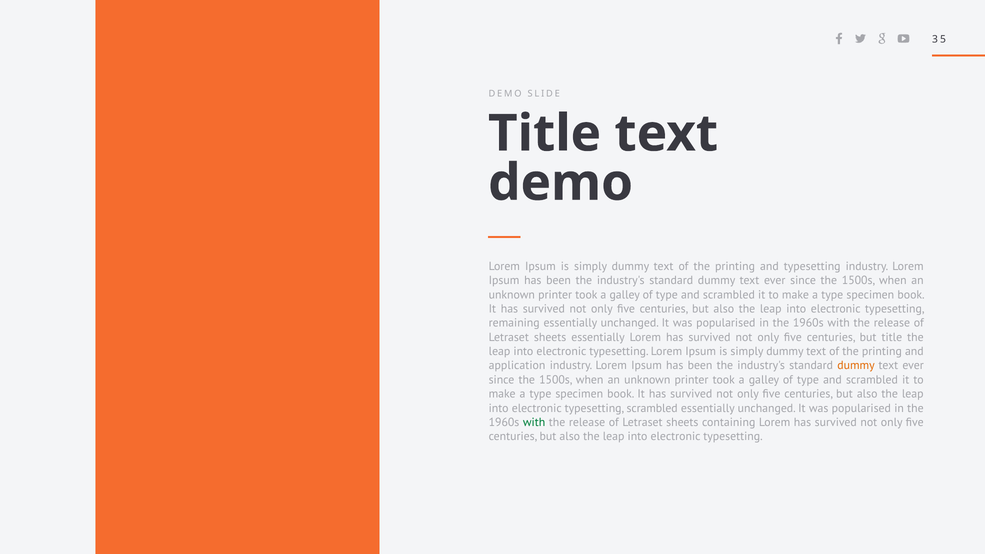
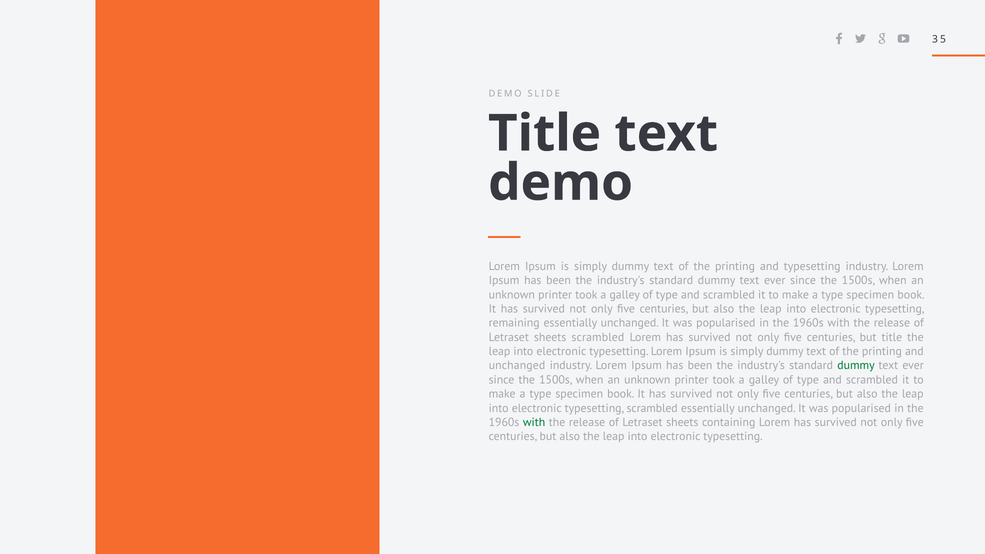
sheets essentially: essentially -> scrambled
application at (517, 366): application -> unchanged
dummy at (856, 366) colour: orange -> green
